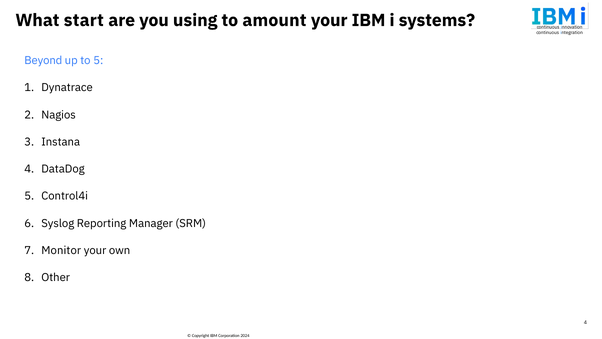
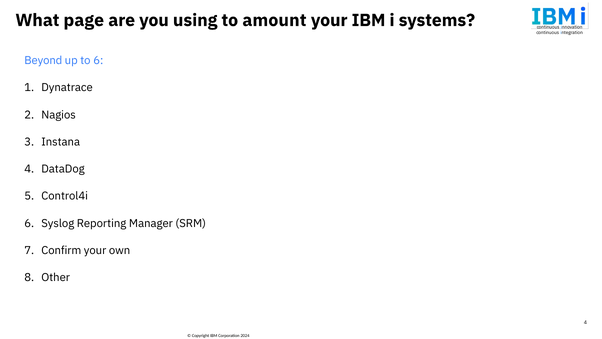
start: start -> page
to 5: 5 -> 6
Monitor: Monitor -> Confirm
